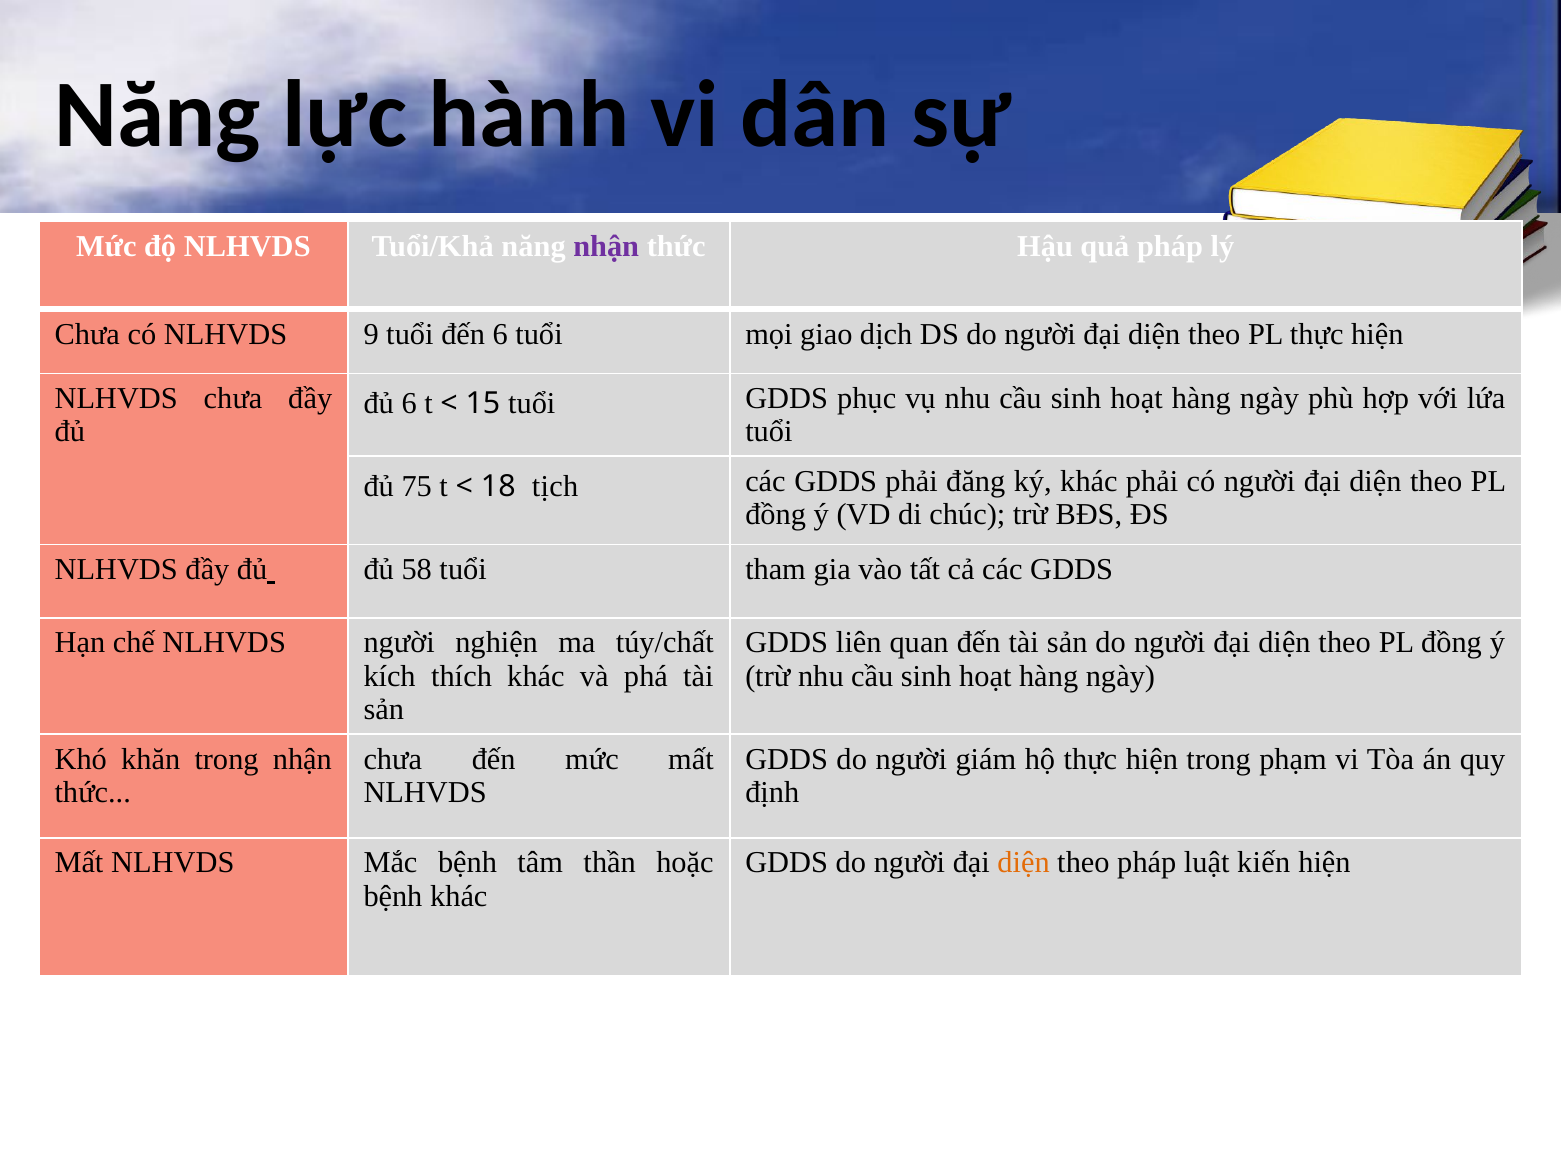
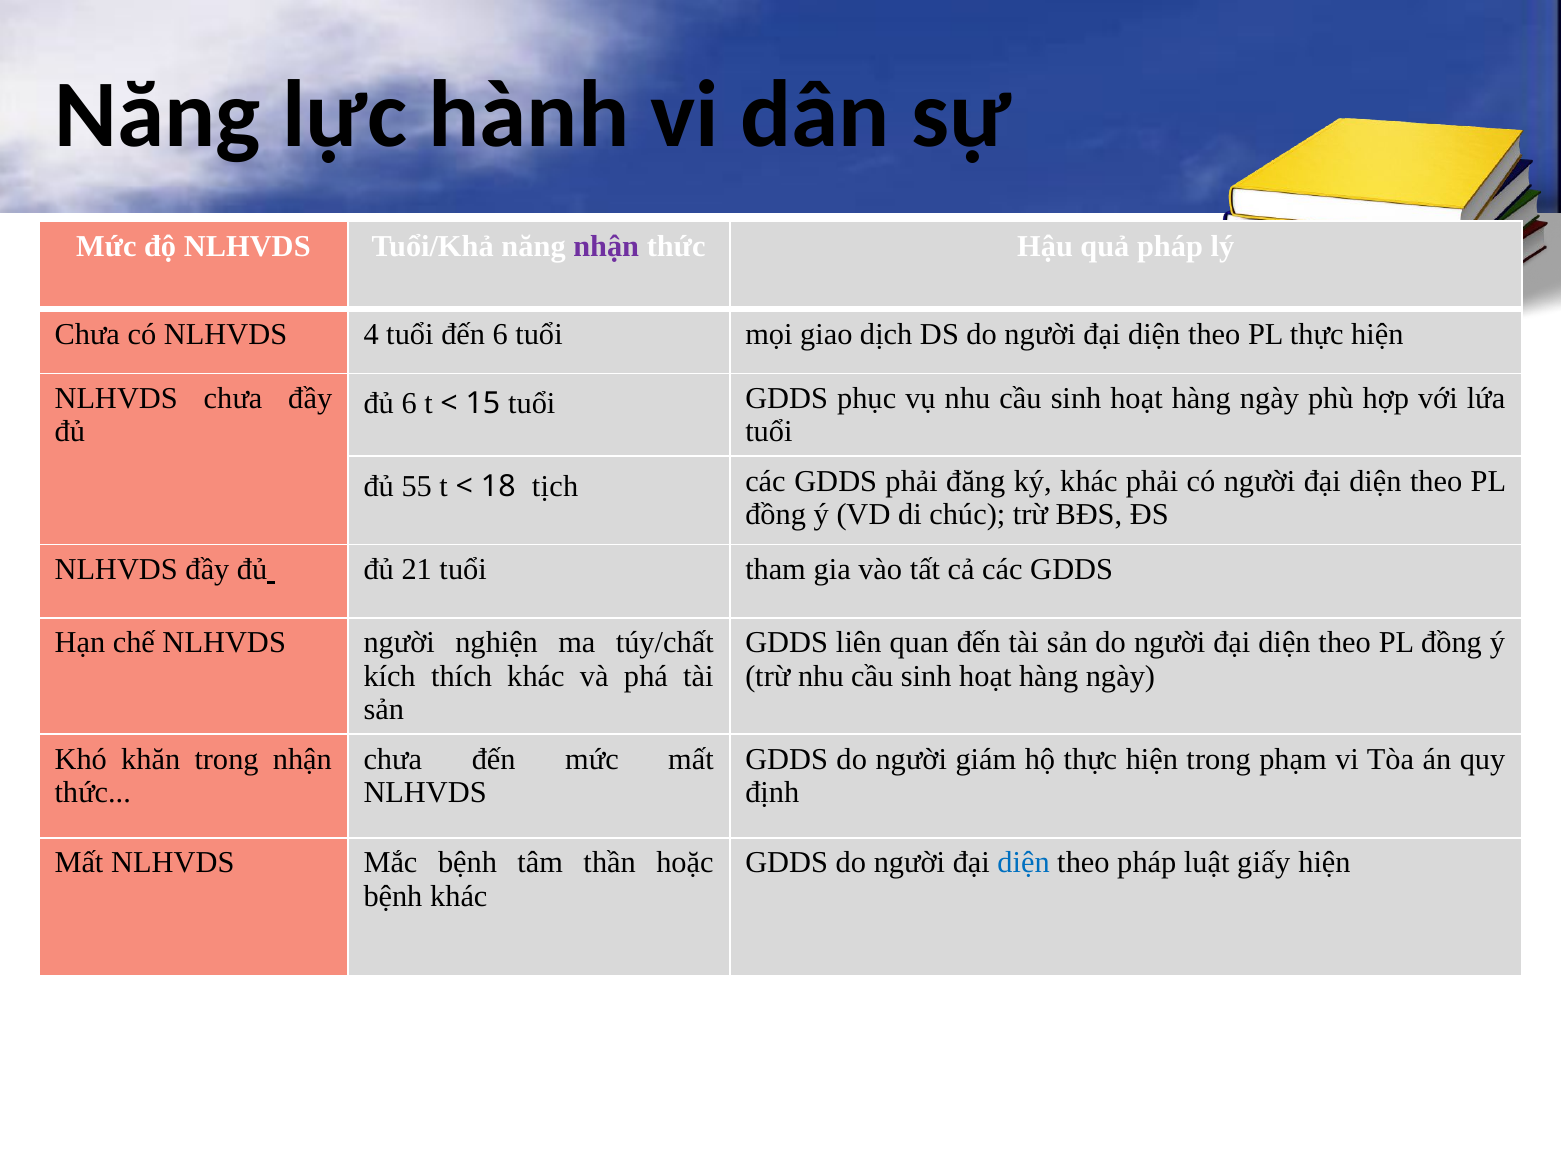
9: 9 -> 4
75: 75 -> 55
58: 58 -> 21
diện at (1024, 863) colour: orange -> blue
kiến: kiến -> giấy
